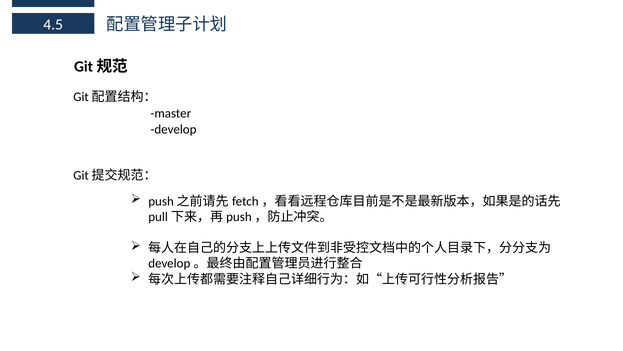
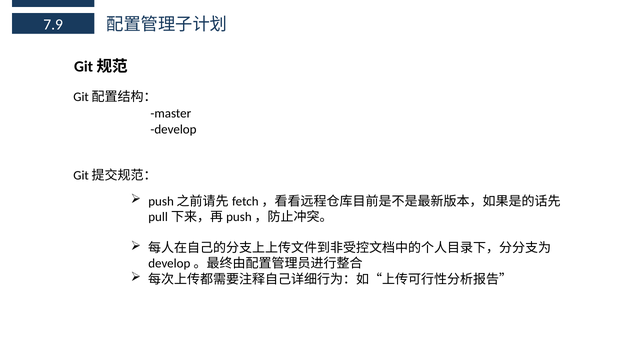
4.5: 4.5 -> 7.9
